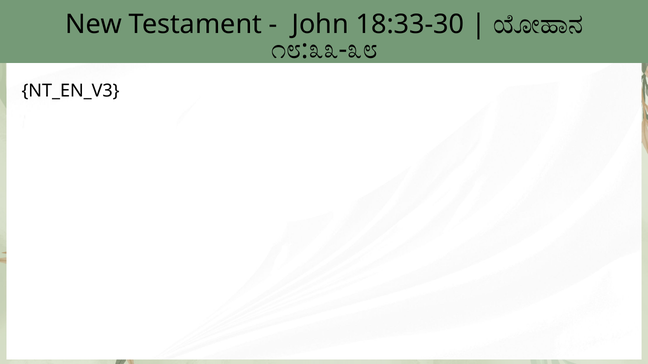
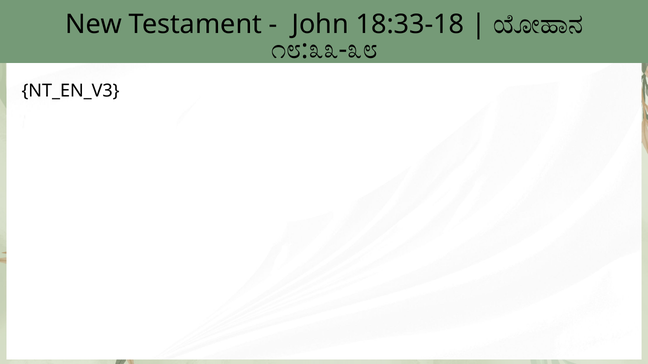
18:33-30: 18:33-30 -> 18:33-18
